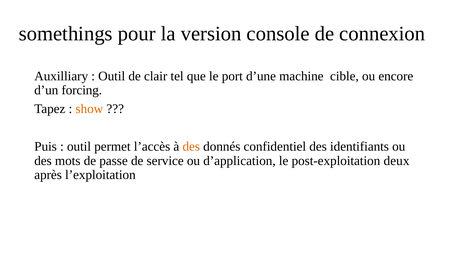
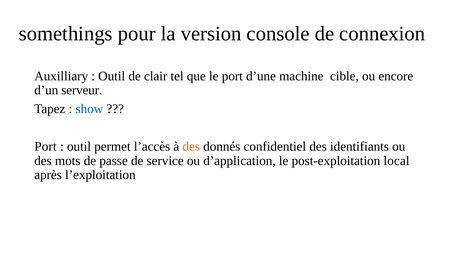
forcing: forcing -> serveur
show colour: orange -> blue
Puis at (46, 147): Puis -> Port
deux: deux -> local
